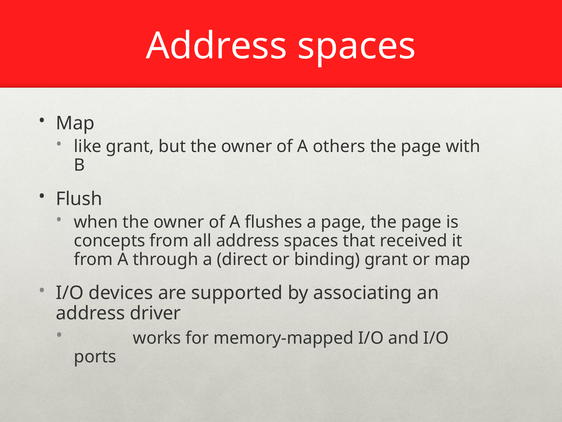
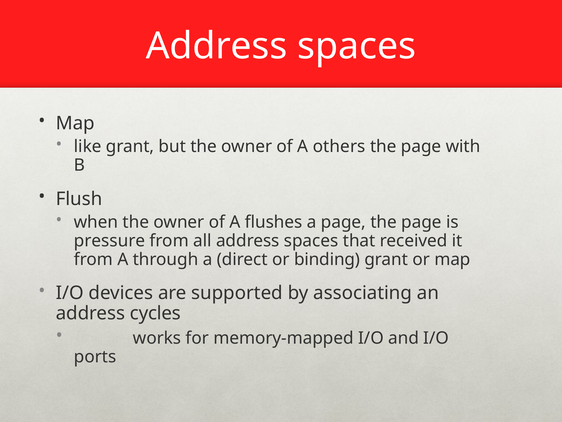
concepts: concepts -> pressure
driver: driver -> cycles
